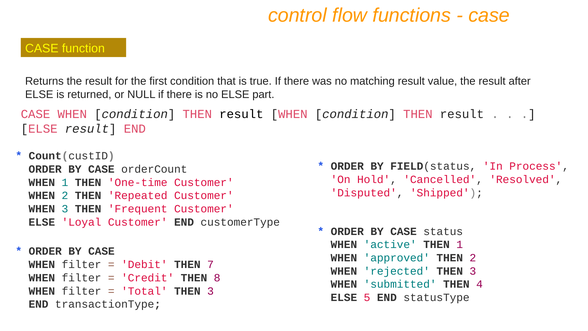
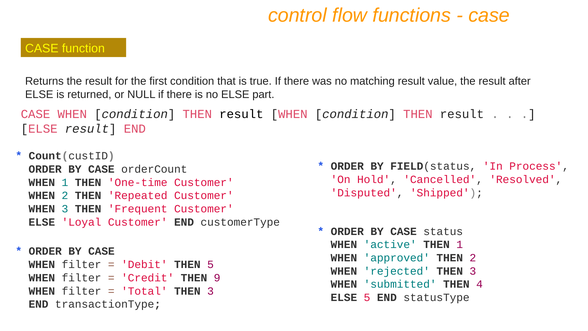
THEN 7: 7 -> 5
8: 8 -> 9
